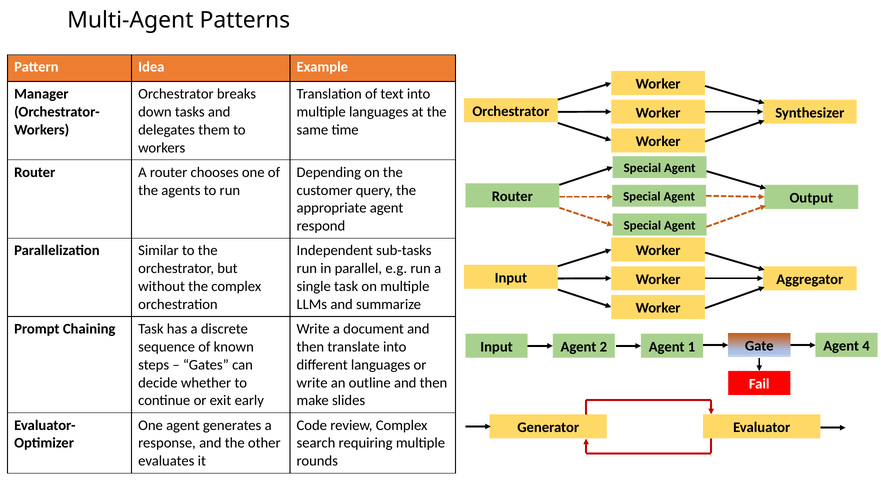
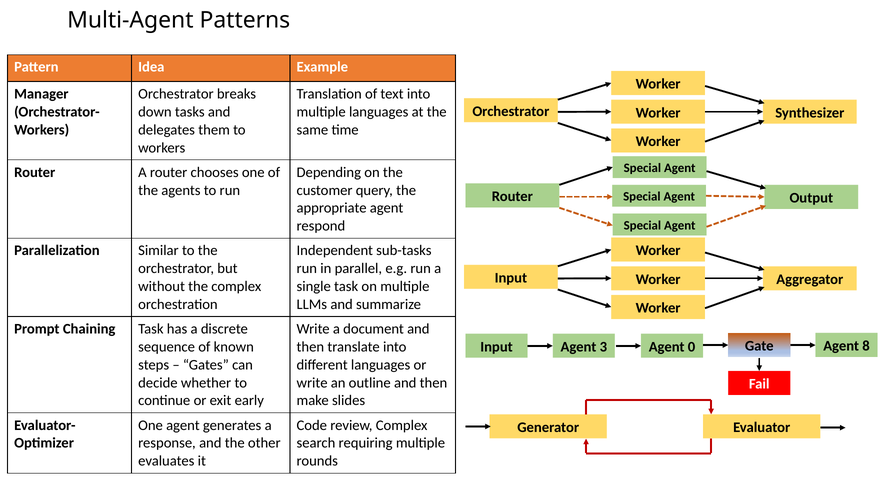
4: 4 -> 8
2: 2 -> 3
1: 1 -> 0
